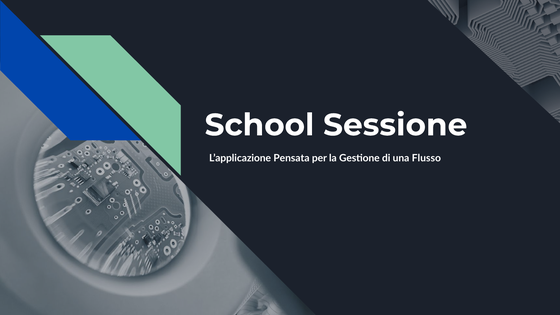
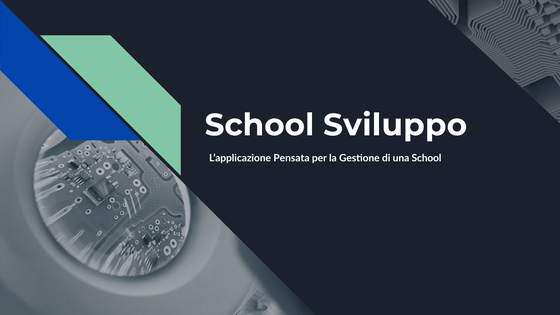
Sessione: Sessione -> Sviluppo
una Flusso: Flusso -> School
